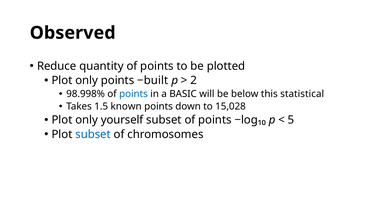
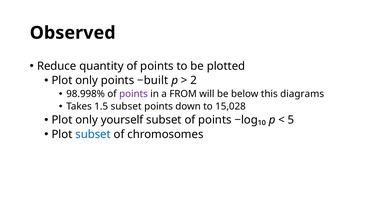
points at (133, 94) colour: blue -> purple
BASIC: BASIC -> FROM
statistical: statistical -> diagrams
1.5 known: known -> subset
